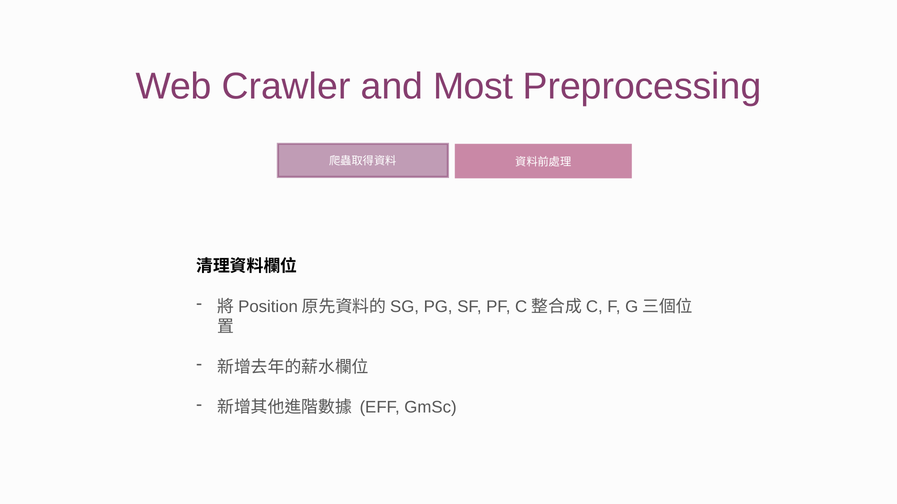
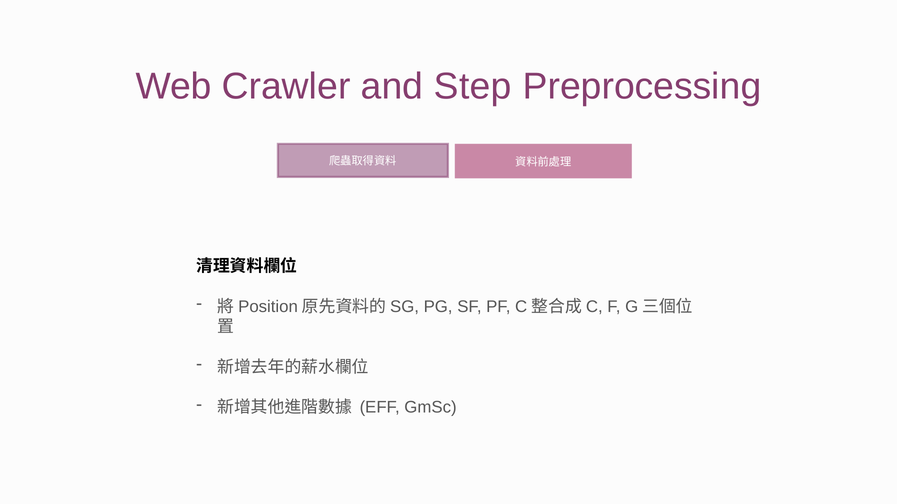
Most: Most -> Step
